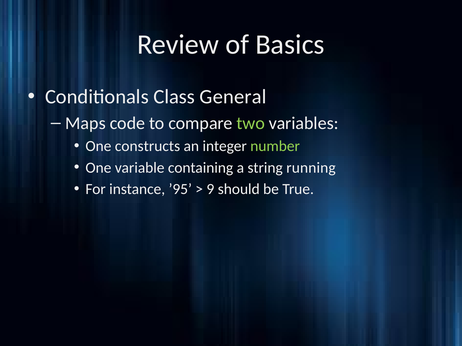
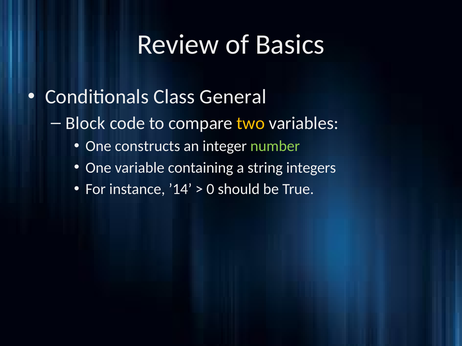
Maps: Maps -> Block
two colour: light green -> yellow
running: running -> integers
’95: ’95 -> ’14
9: 9 -> 0
